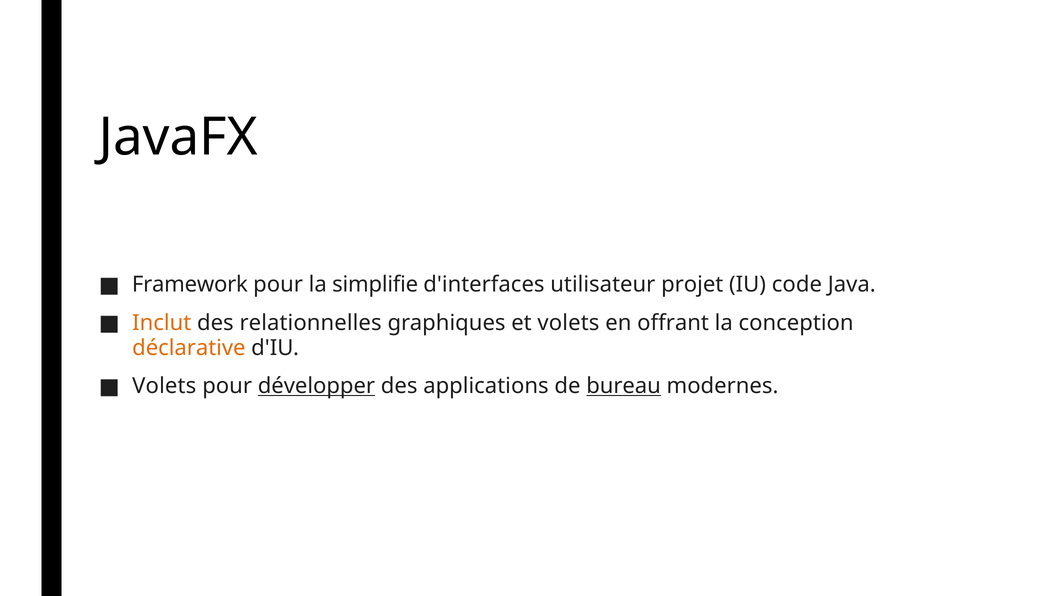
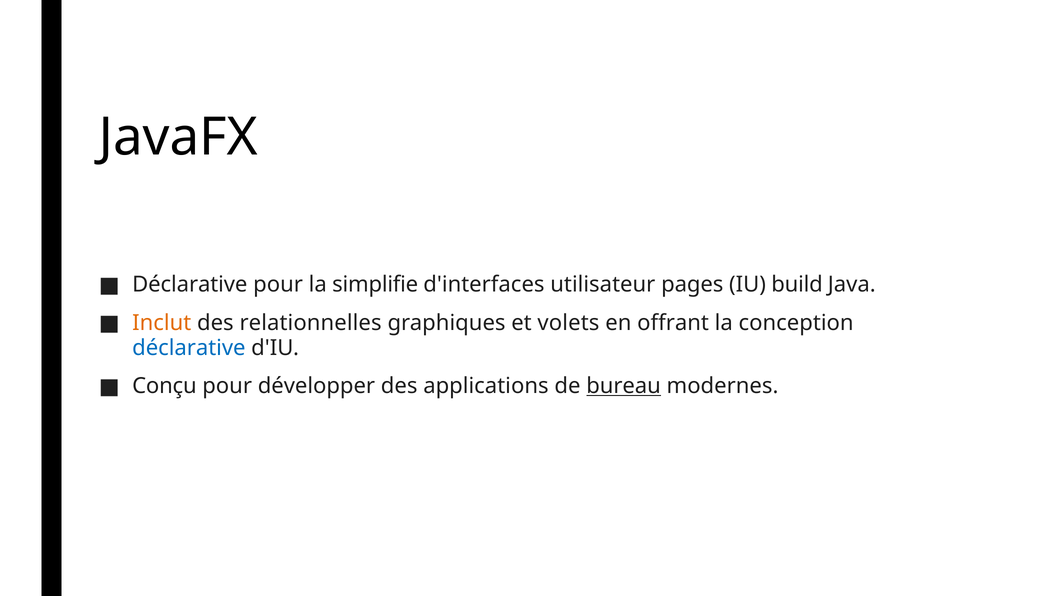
Framework at (190, 285): Framework -> Déclarative
projet: projet -> pages
code: code -> build
déclarative at (189, 348) colour: orange -> blue
Volets at (164, 386): Volets -> Conçu
développer underline: present -> none
